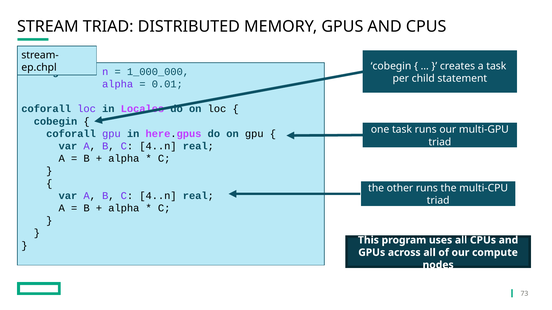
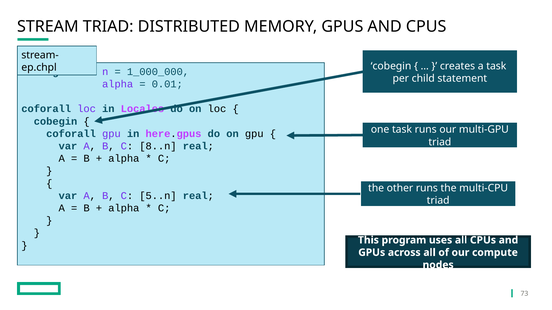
4..n at (158, 146): 4..n -> 8..n
4..n at (158, 196): 4..n -> 5..n
